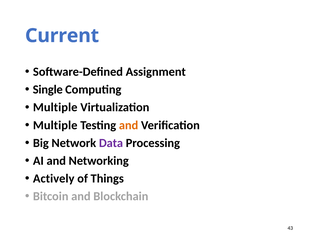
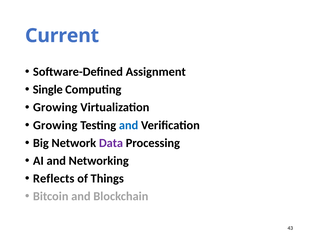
Multiple at (55, 107): Multiple -> Growing
Multiple at (55, 125): Multiple -> Growing
and at (129, 125) colour: orange -> blue
Actively: Actively -> Reflects
